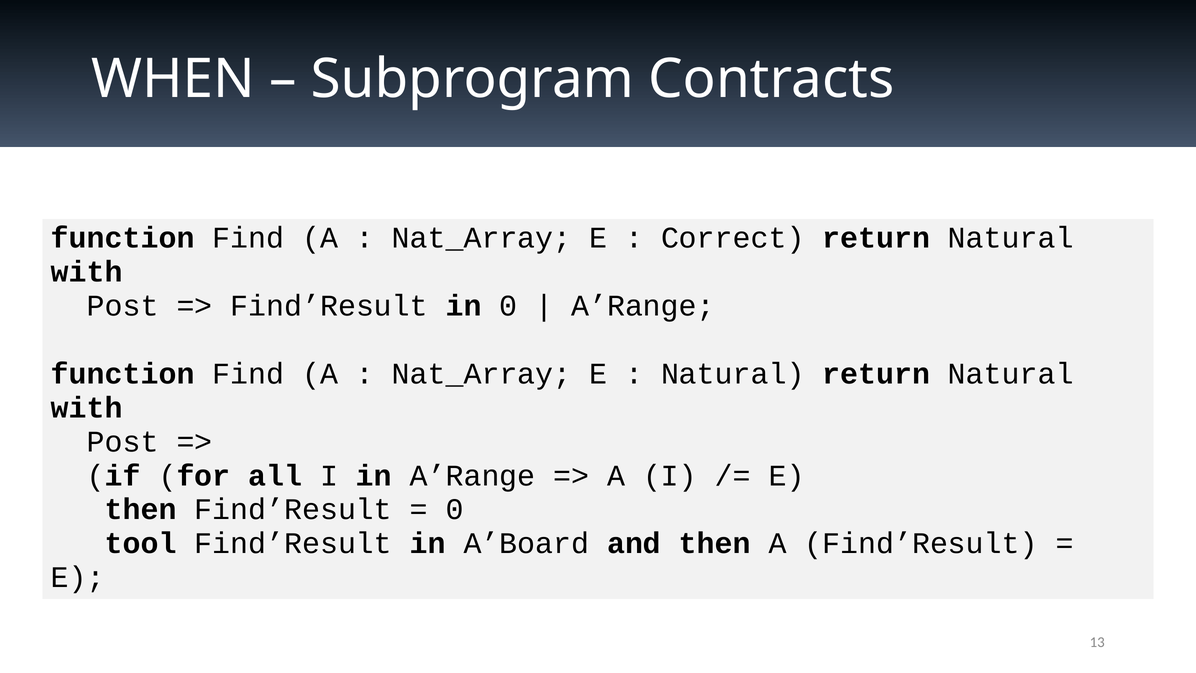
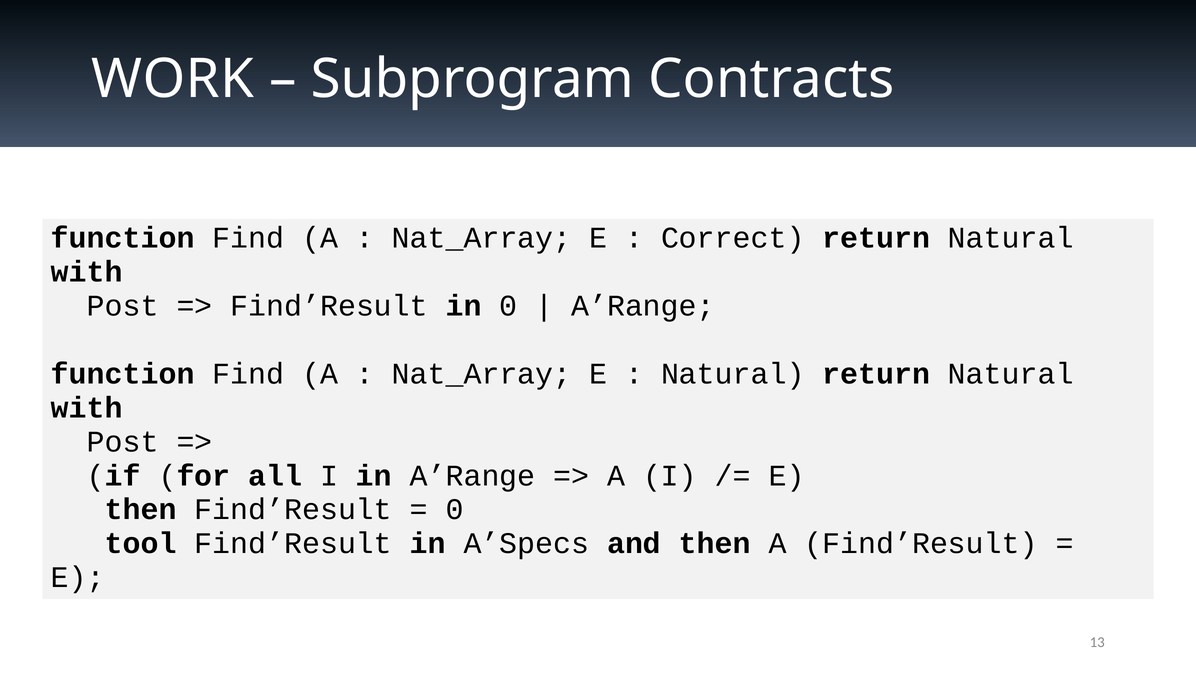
WHEN: WHEN -> WORK
A’Board: A’Board -> A’Specs
